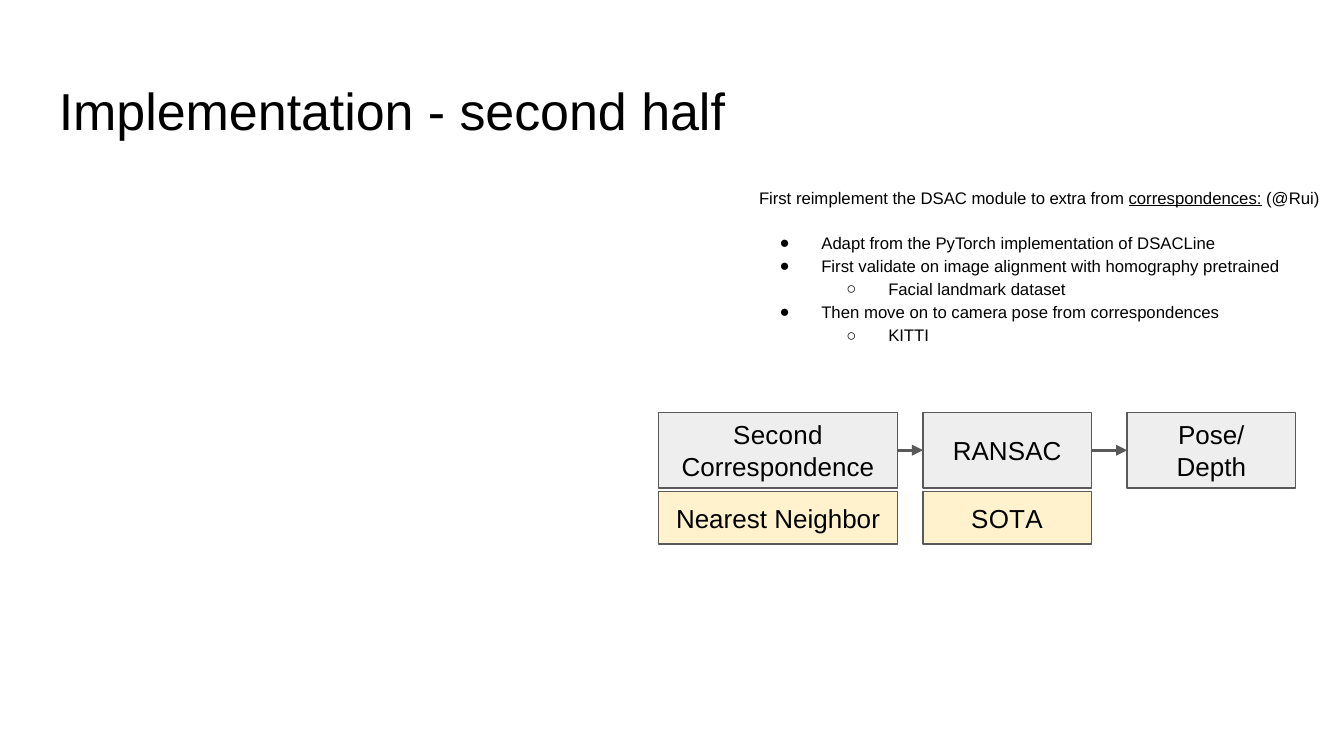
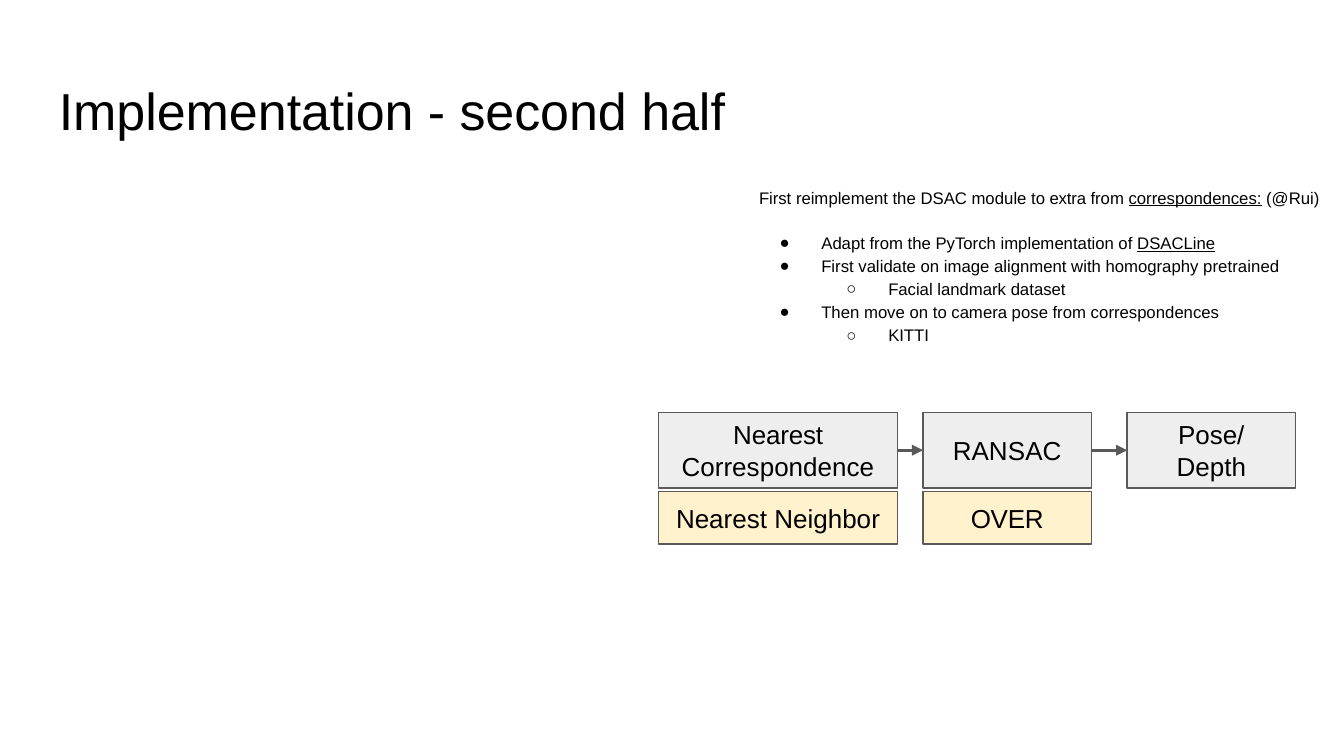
DSACLine underline: none -> present
Second at (778, 436): Second -> Nearest
SOTA: SOTA -> OVER
